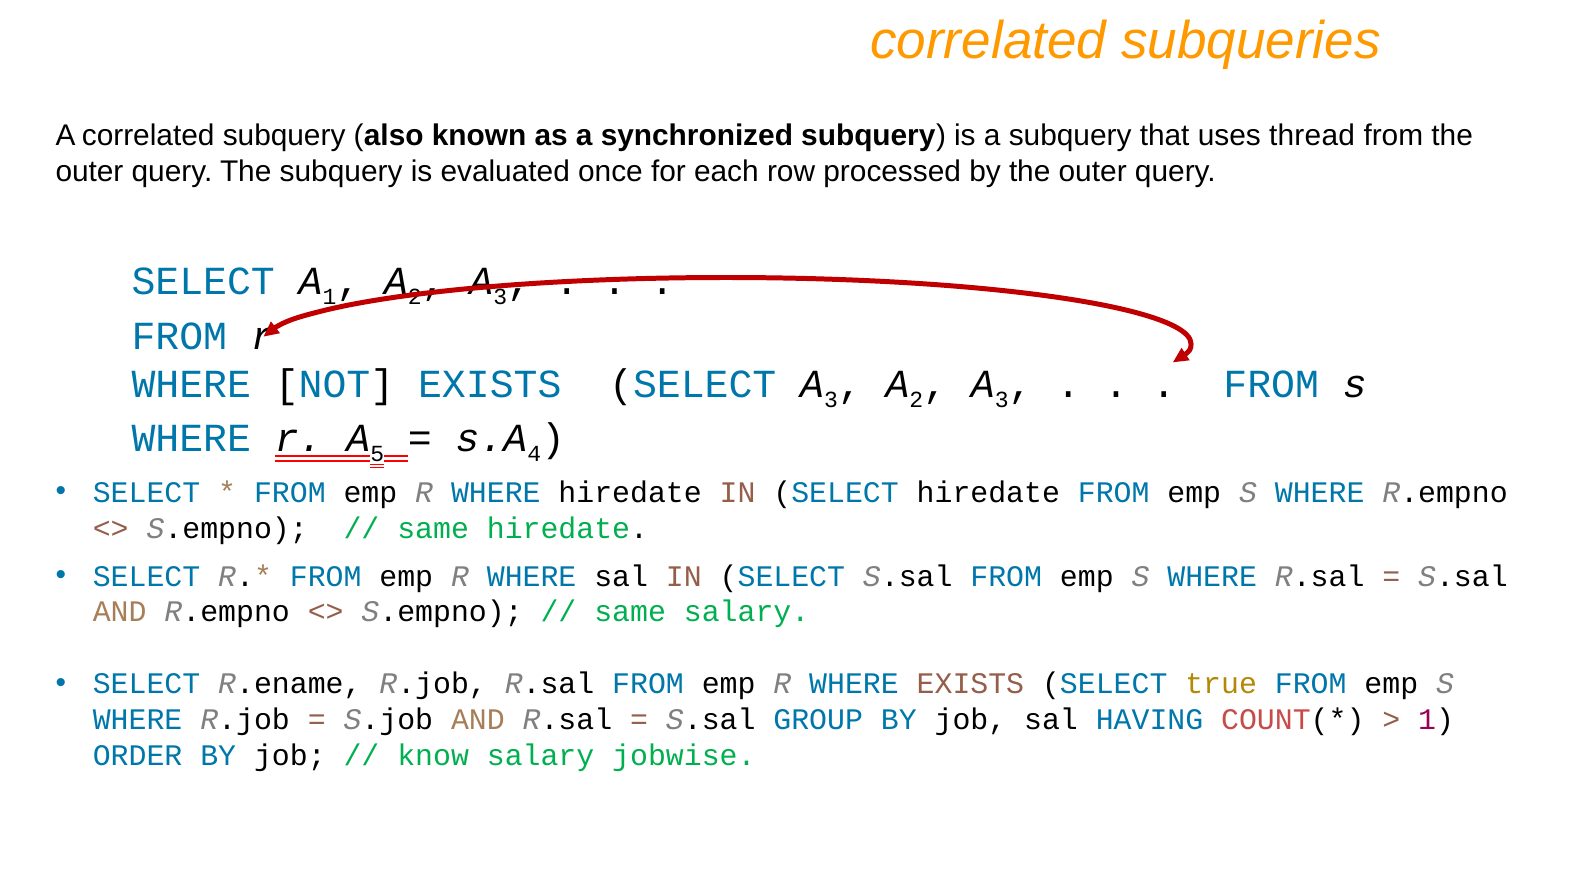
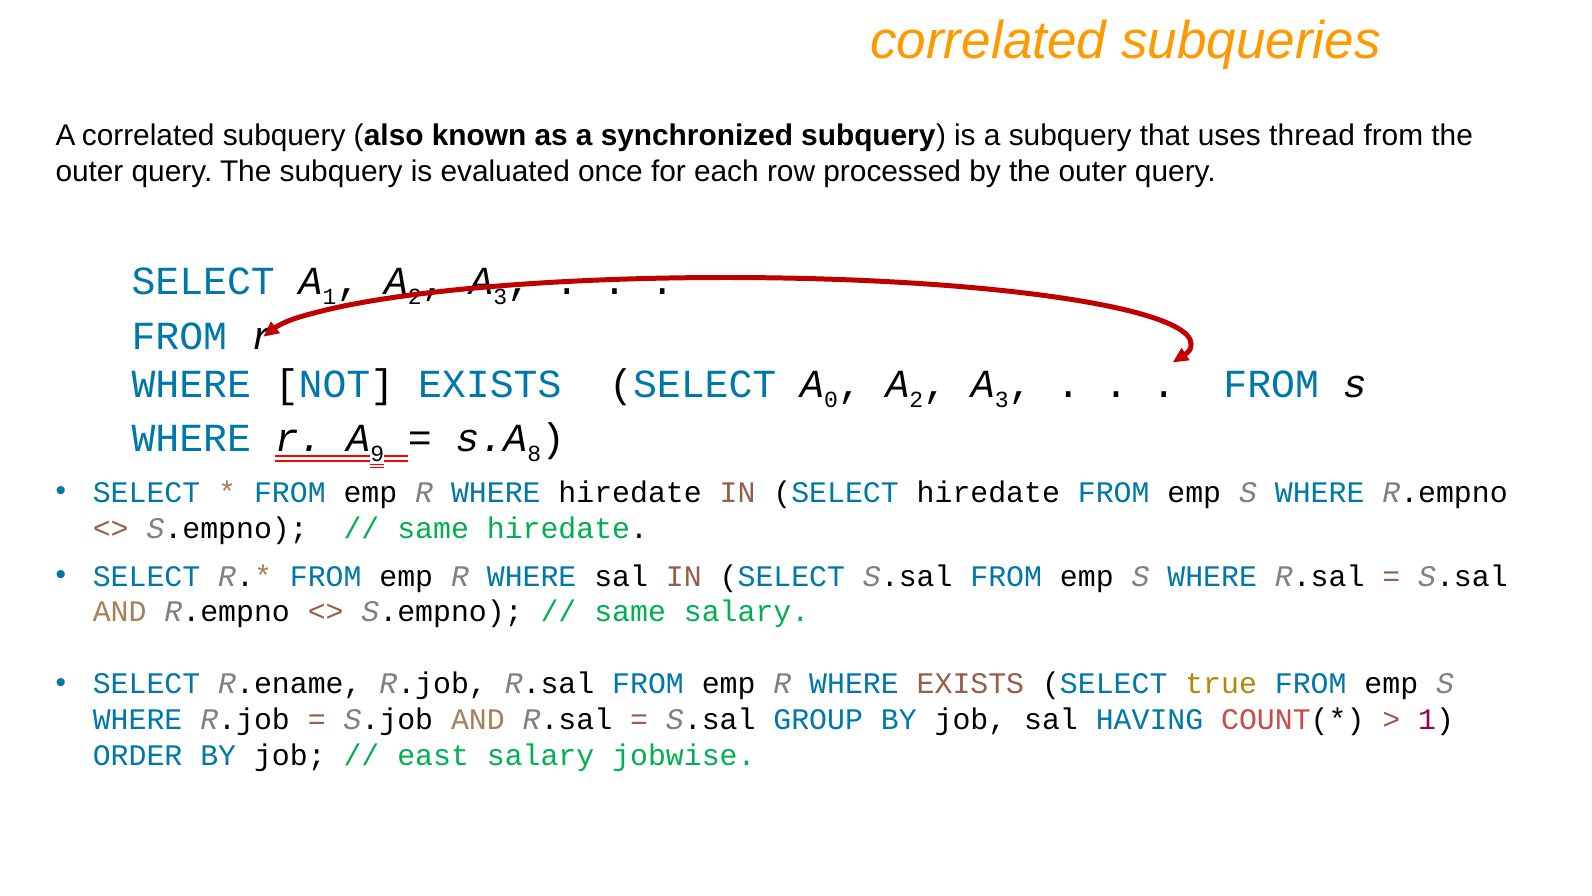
SELECT A 3: 3 -> 0
5: 5 -> 9
4: 4 -> 8
know: know -> east
